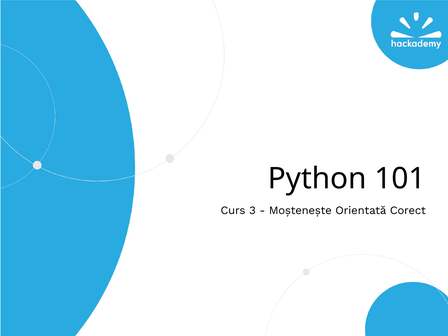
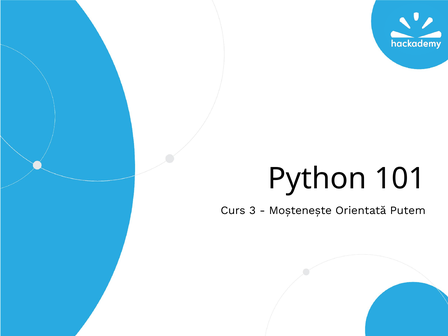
Corect: Corect -> Putem
